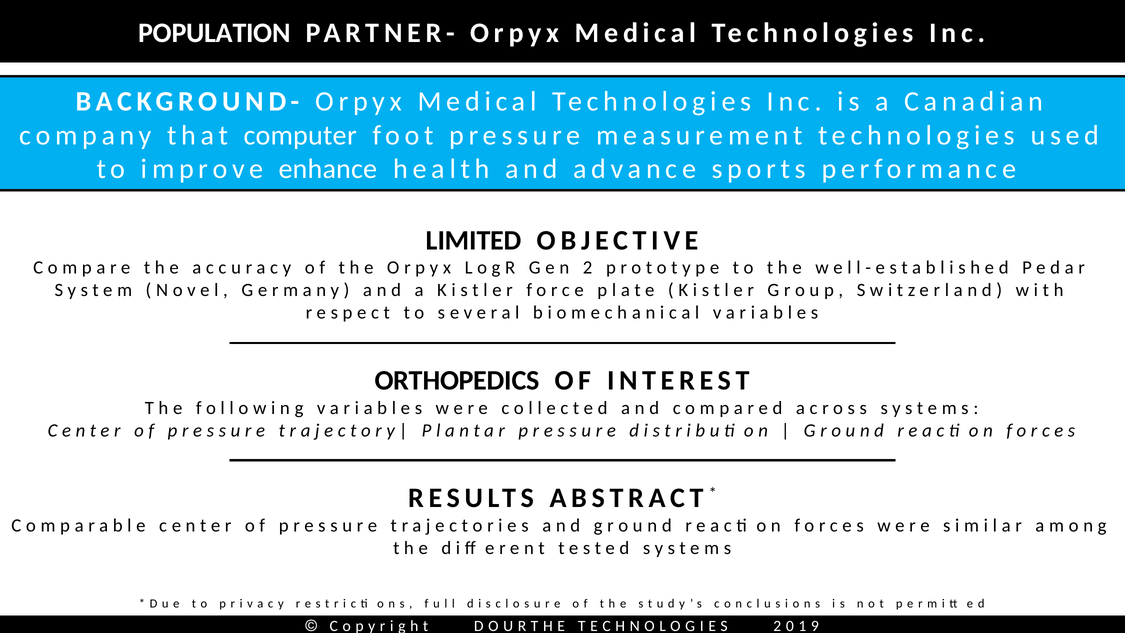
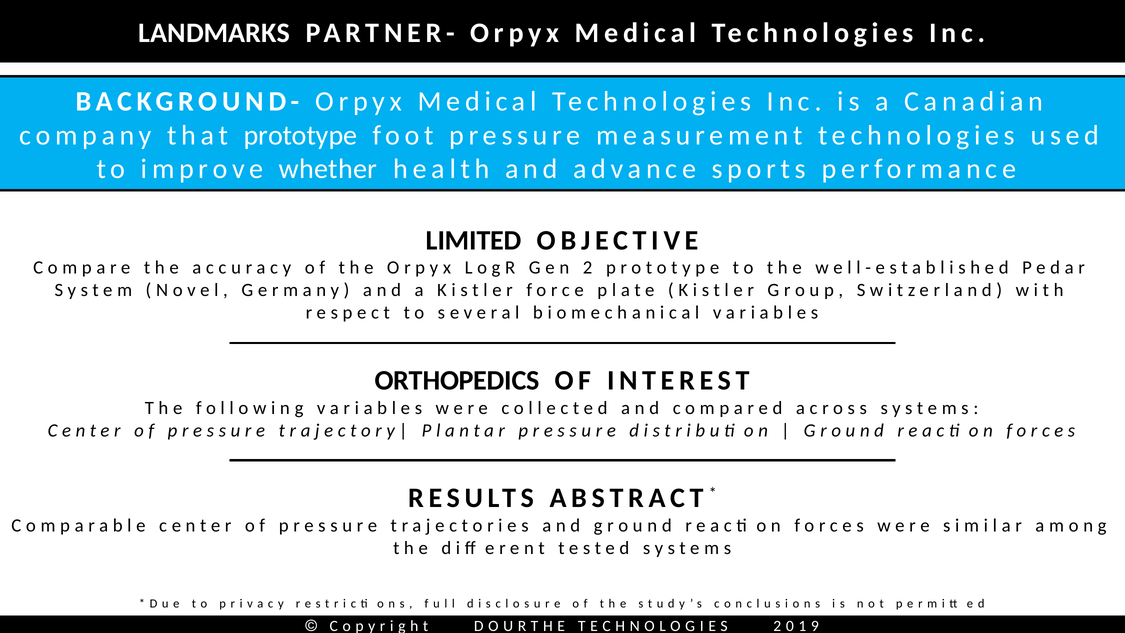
POPULATION: POPULATION -> LANDMARKS
computer: computer -> prototype
enhance: enhance -> whether
